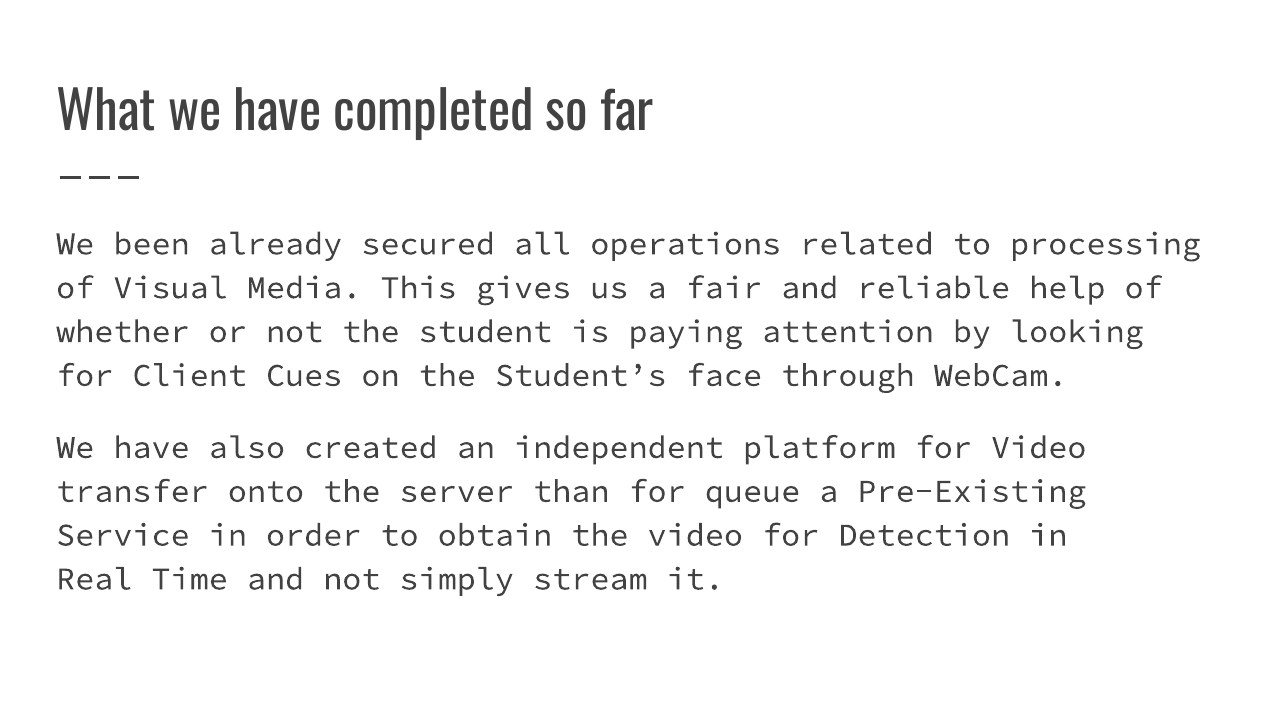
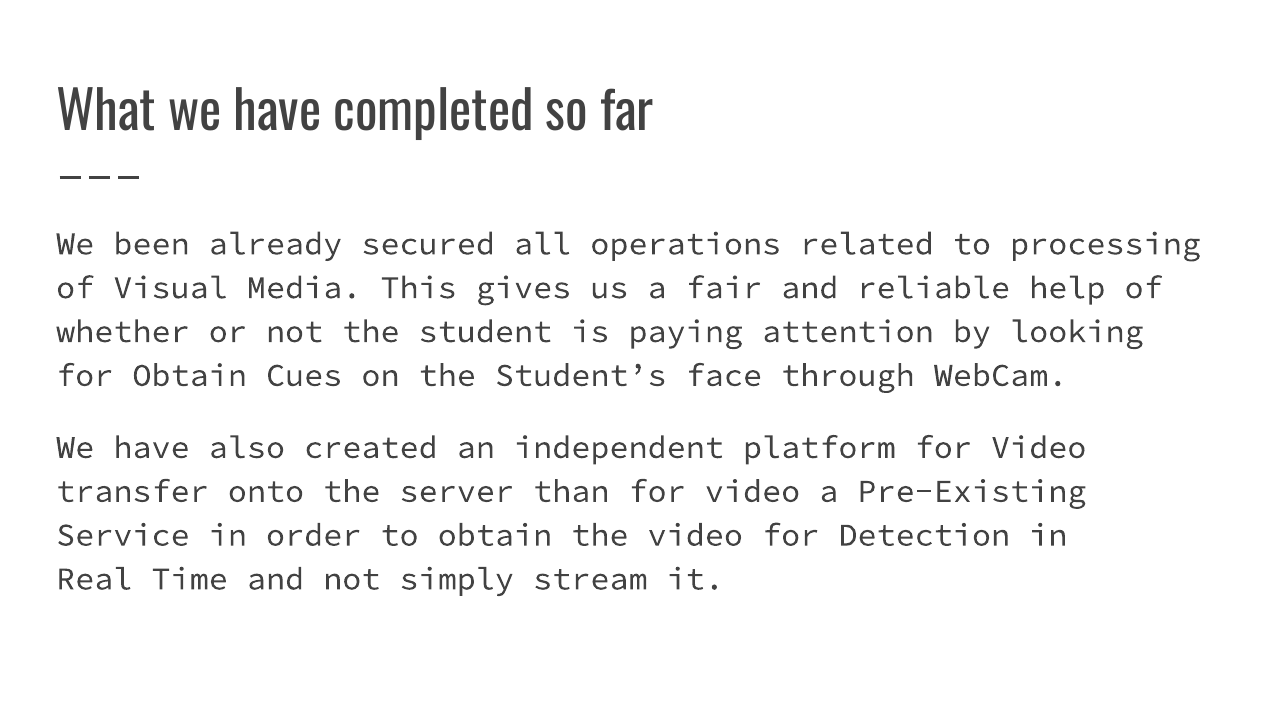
for Client: Client -> Obtain
than for queue: queue -> video
